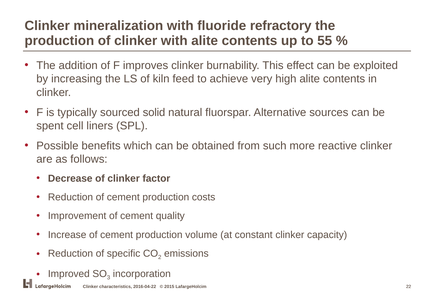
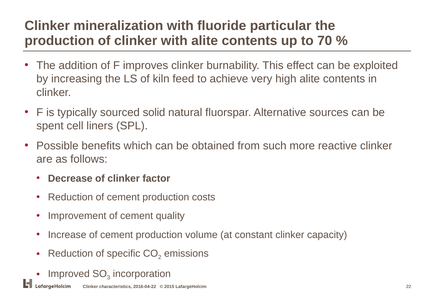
refractory: refractory -> particular
55: 55 -> 70
